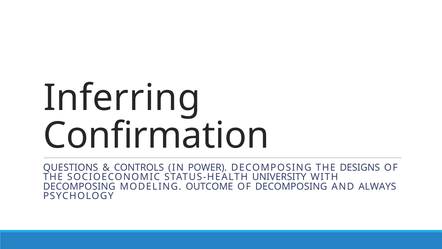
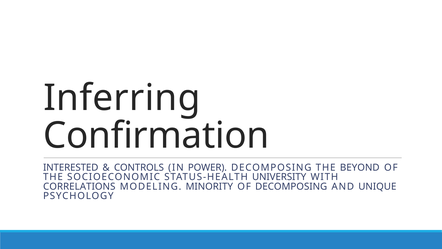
QUESTIONS: QUESTIONS -> INTERESTED
DESIGNS: DESIGNS -> BEYOND
DECOMPOSING at (79, 186): DECOMPOSING -> CORRELATIONS
OUTCOME: OUTCOME -> MINORITY
ALWAYS: ALWAYS -> UNIQUE
